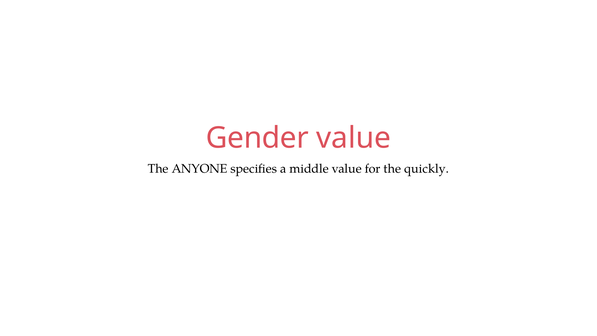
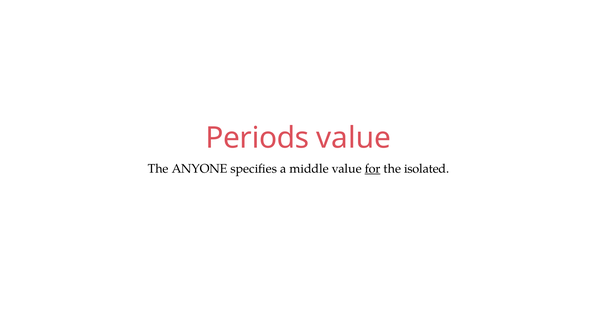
Gender: Gender -> Periods
for underline: none -> present
quickly: quickly -> isolated
